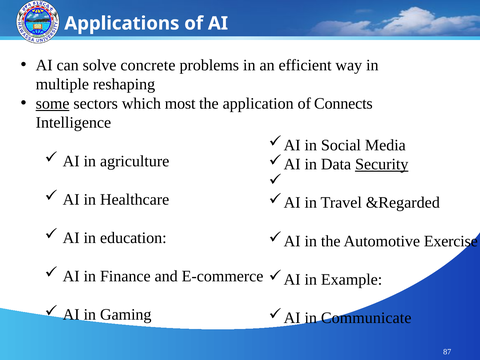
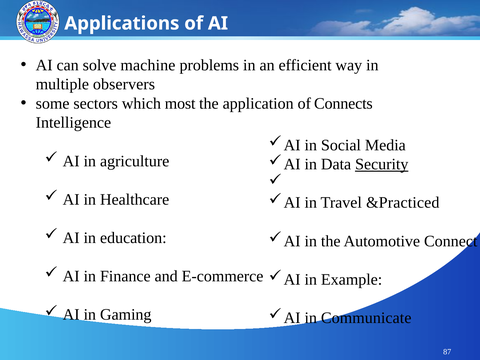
concrete: concrete -> machine
reshaping: reshaping -> observers
some underline: present -> none
&Regarded: &Regarded -> &Practiced
Exercise: Exercise -> Connect
